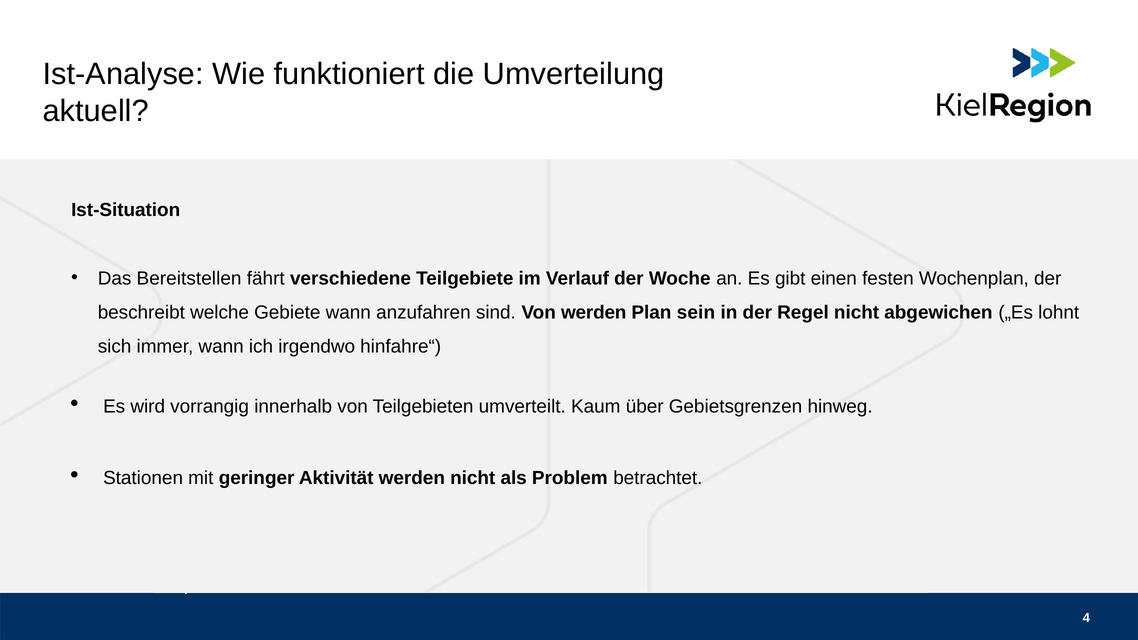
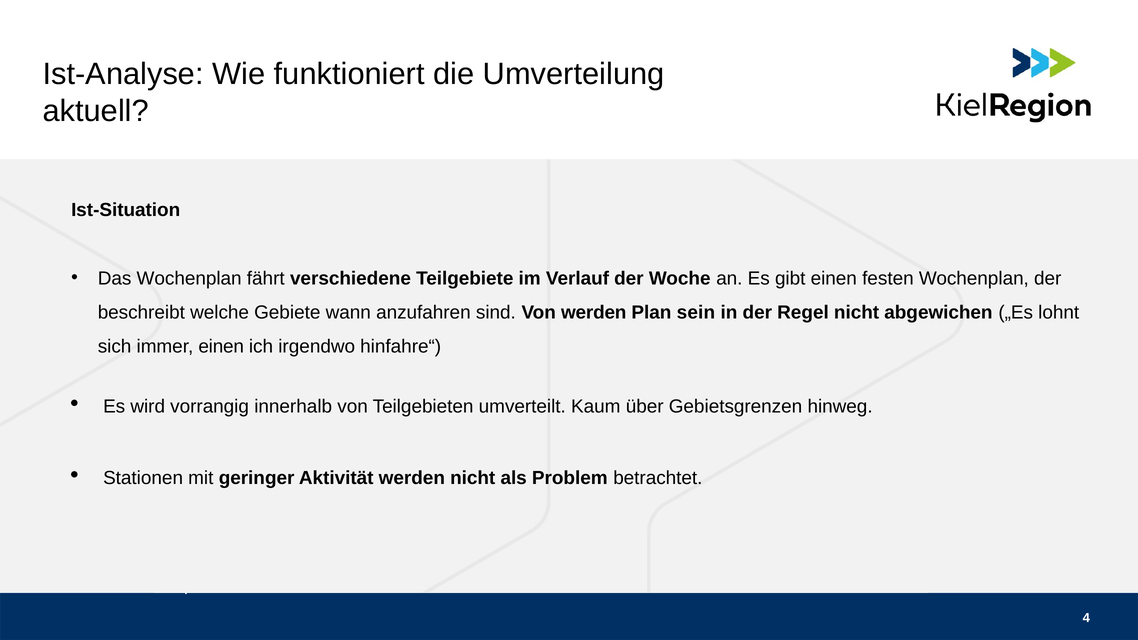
Das Bereitstellen: Bereitstellen -> Wochenplan
immer wann: wann -> einen
